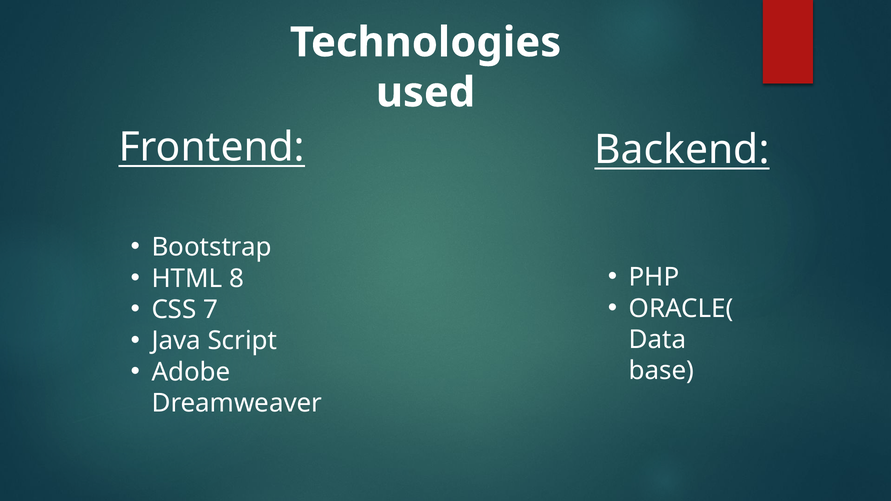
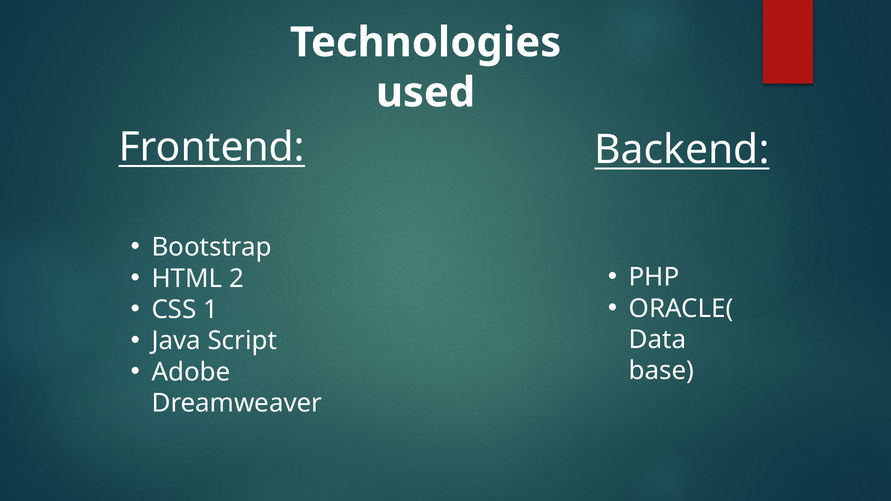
8: 8 -> 2
7: 7 -> 1
